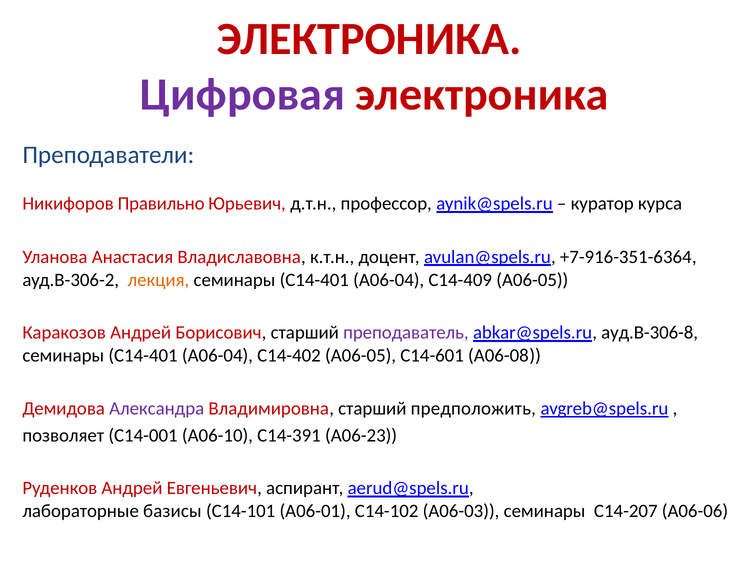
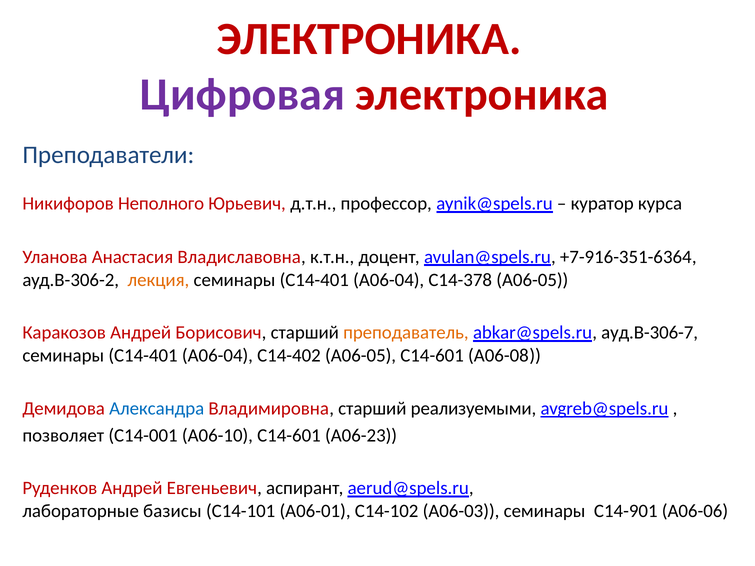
Правильно: Правильно -> Неполного
С14-409: С14-409 -> С14-378
преподаватель colour: purple -> orange
ауд.В-306-8: ауд.В-306-8 -> ауд.В-306-7
Александра colour: purple -> blue
предположить: предположить -> реализуемыми
А06-10 С14-391: С14-391 -> С14-601
С14-207: С14-207 -> С14-901
